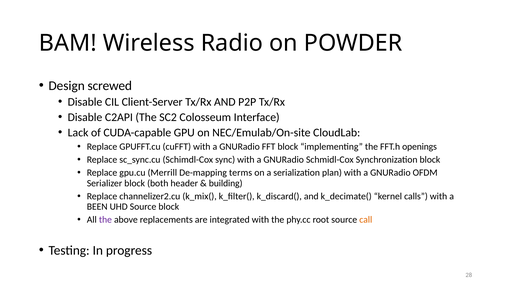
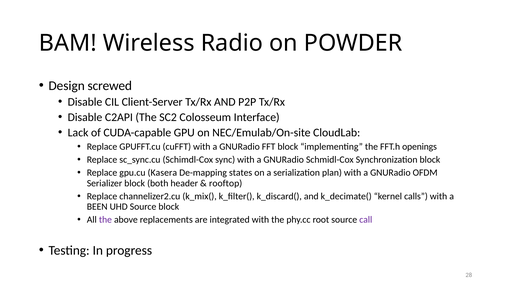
Merrill: Merrill -> Kasera
terms: terms -> states
building: building -> rooftop
call colour: orange -> purple
